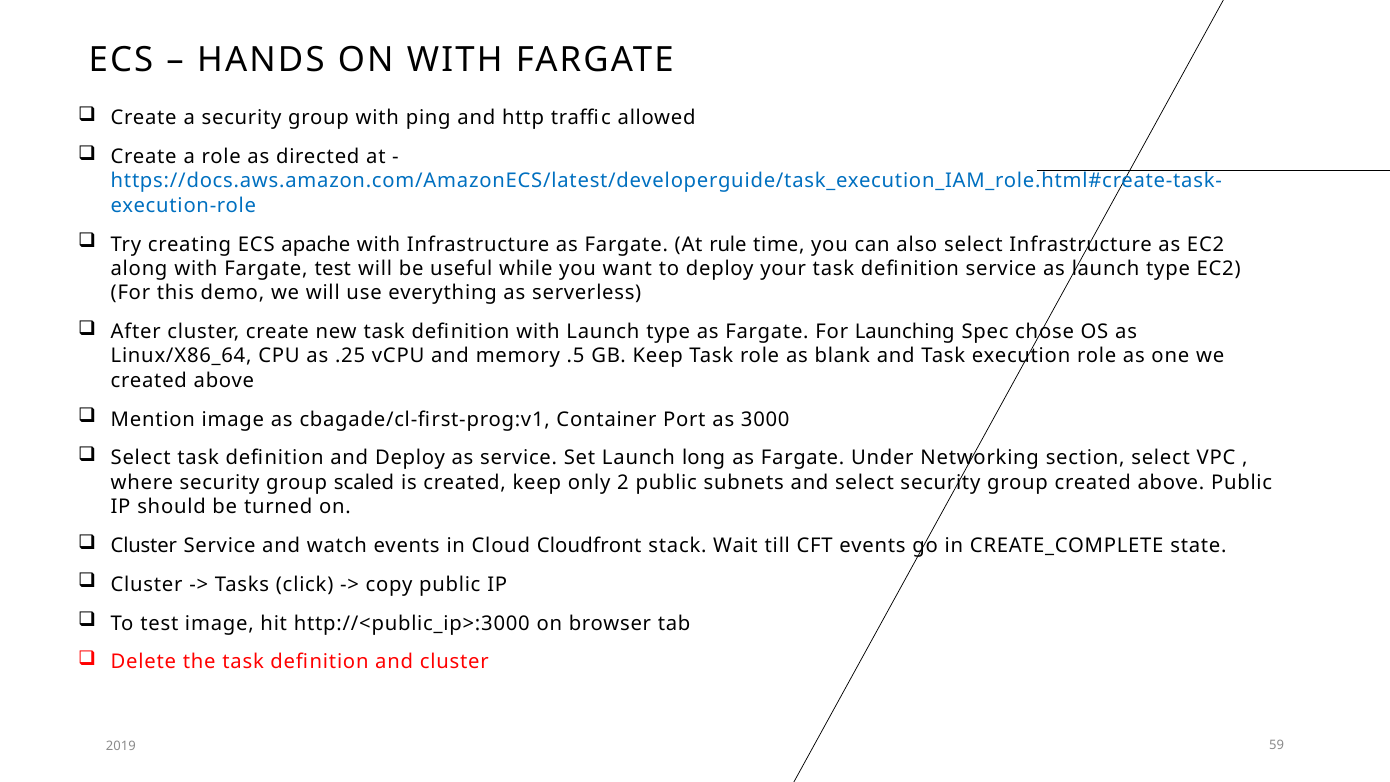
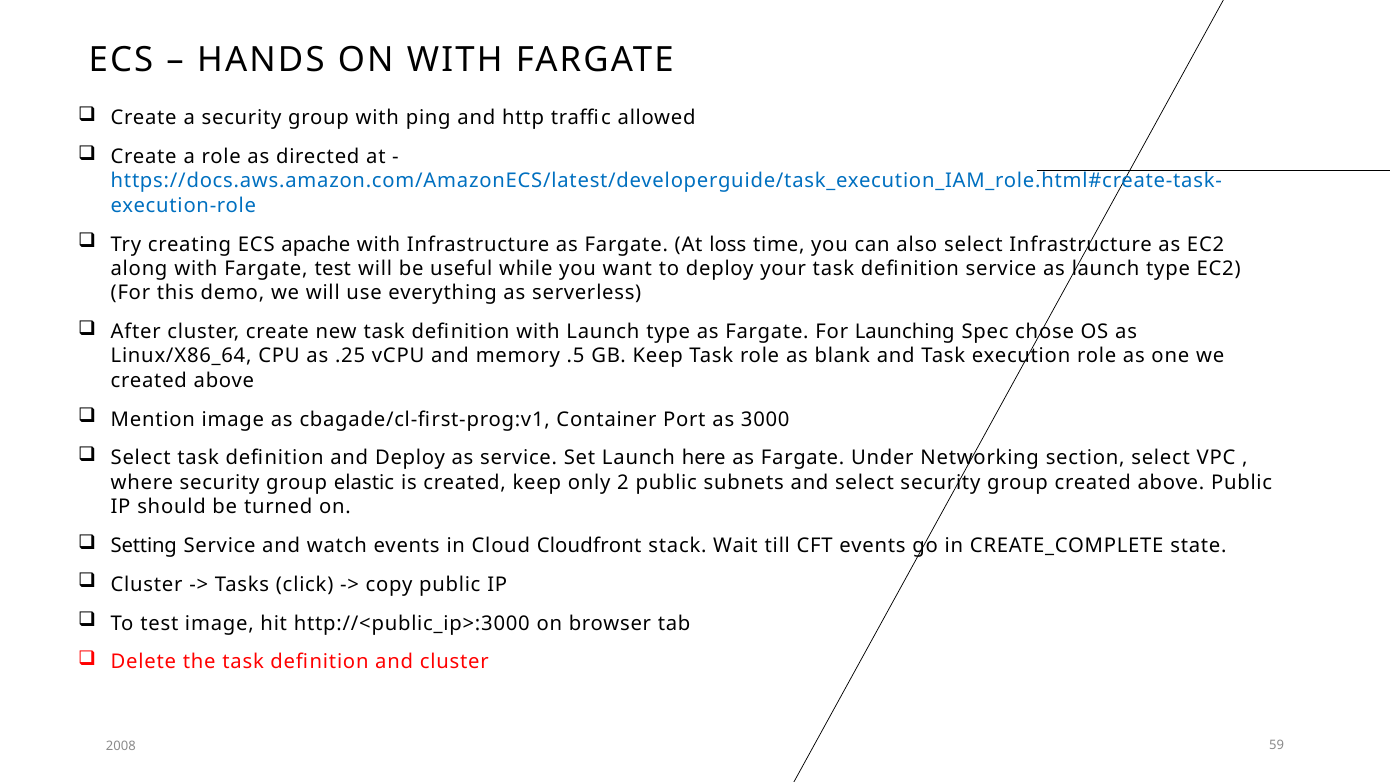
rule: rule -> loss
long: long -> here
scaled: scaled -> elastic
Cluster at (144, 546): Cluster -> Setting
2019: 2019 -> 2008
